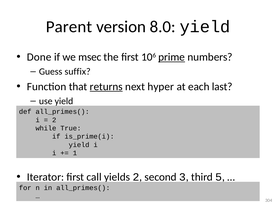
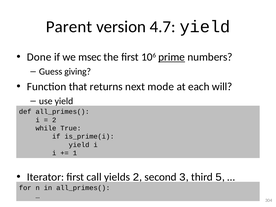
8.0: 8.0 -> 4.7
suffix: suffix -> giving
returns underline: present -> none
hyper: hyper -> mode
last: last -> will
